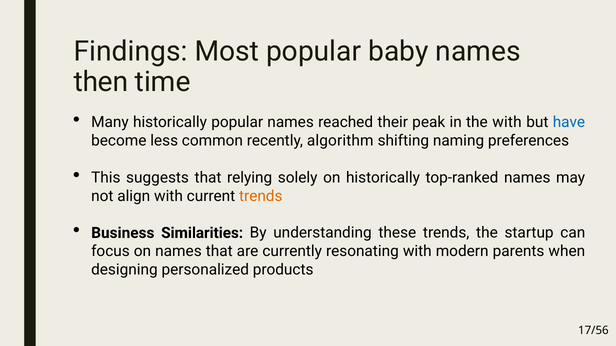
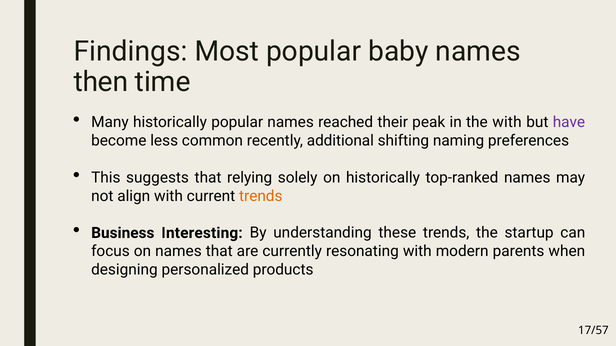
have colour: blue -> purple
algorithm: algorithm -> additional
Similarities: Similarities -> Interesting
17/56: 17/56 -> 17/57
